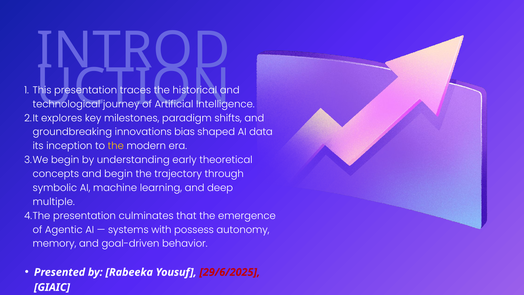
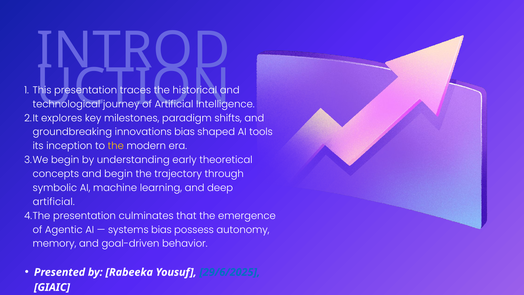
data: data -> tools
multiple at (54, 202): multiple -> artificial
systems with: with -> bias
29/6/2025 colour: red -> blue
